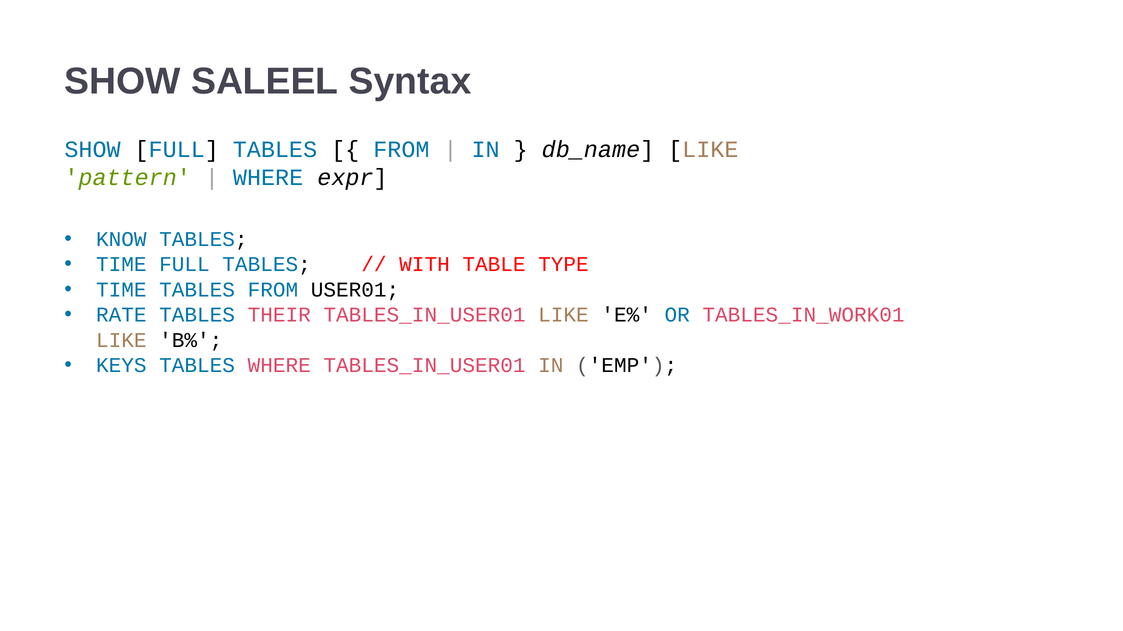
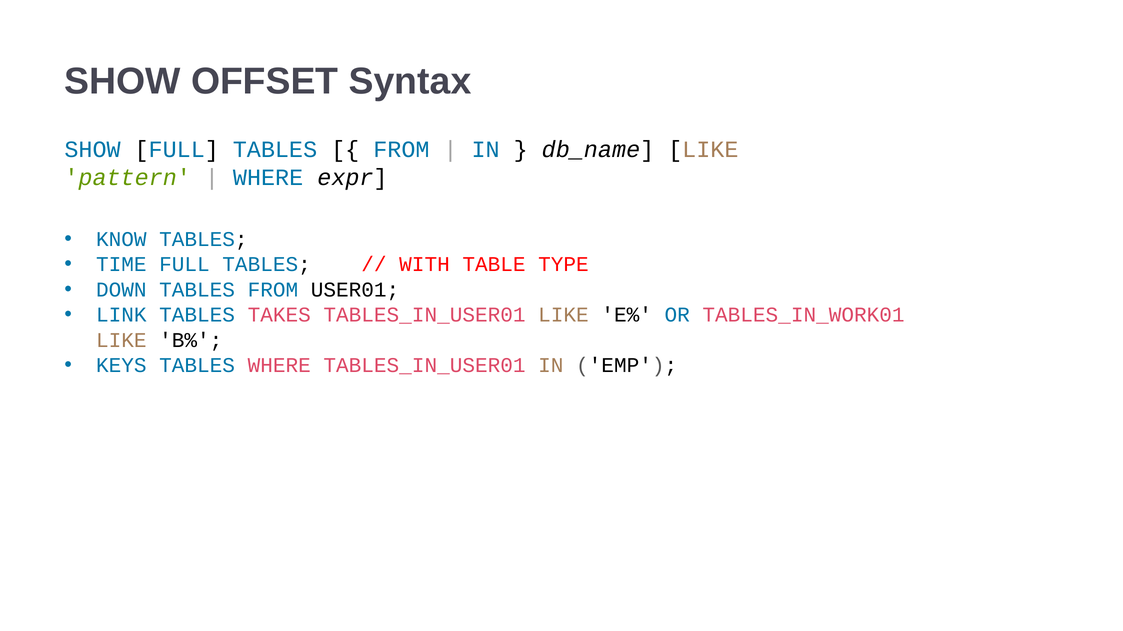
SALEEL: SALEEL -> OFFSET
TIME at (121, 290): TIME -> DOWN
RATE: RATE -> LINK
THEIR: THEIR -> TAKES
